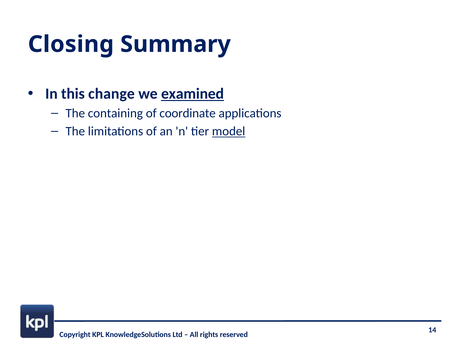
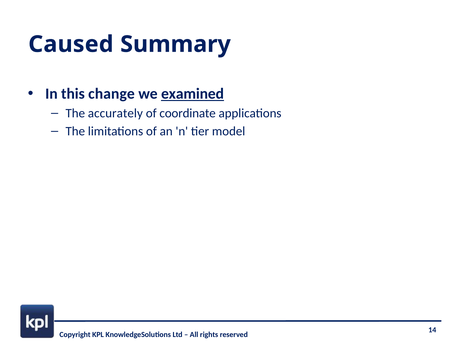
Closing: Closing -> Caused
containing: containing -> accurately
model underline: present -> none
